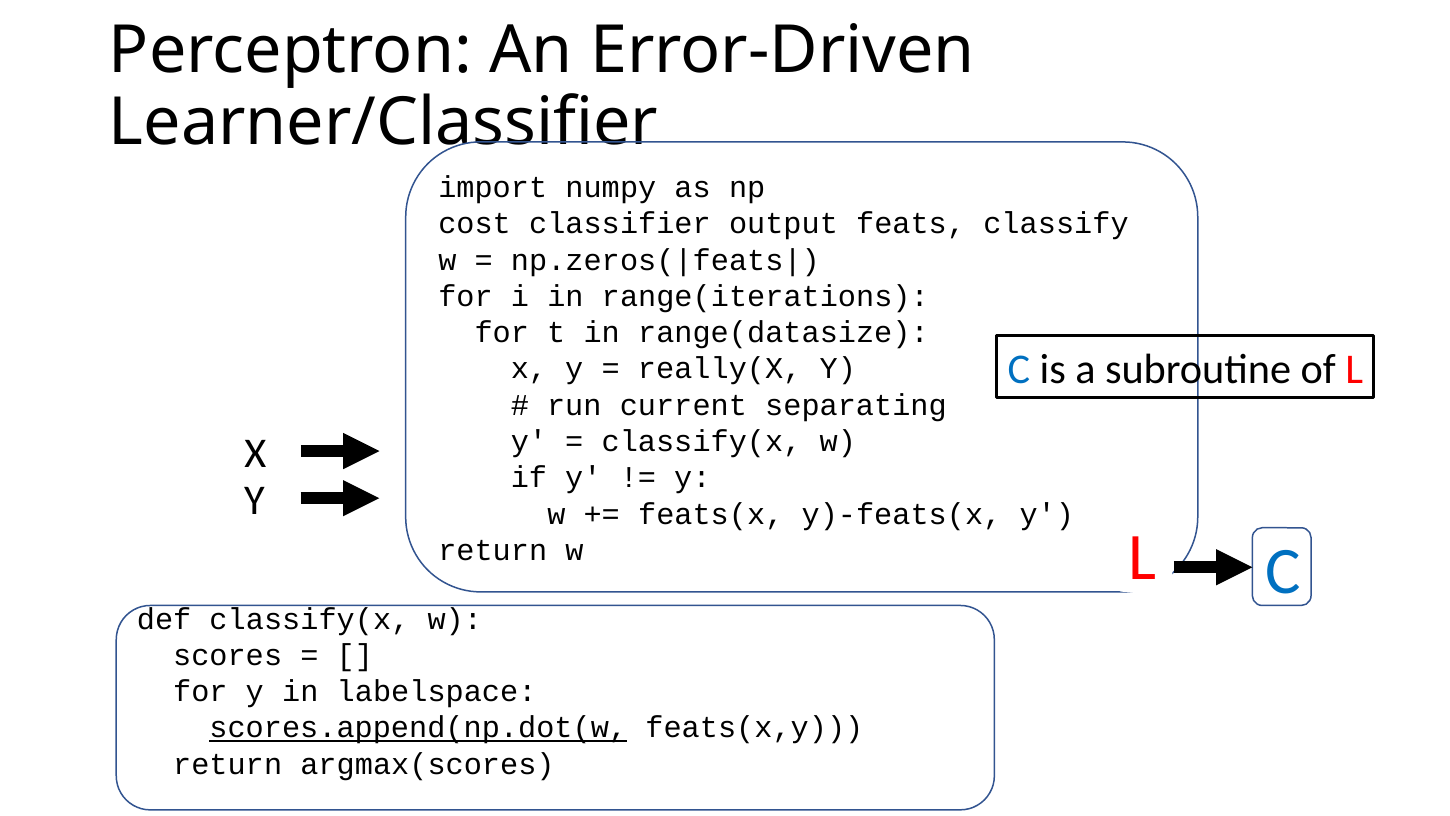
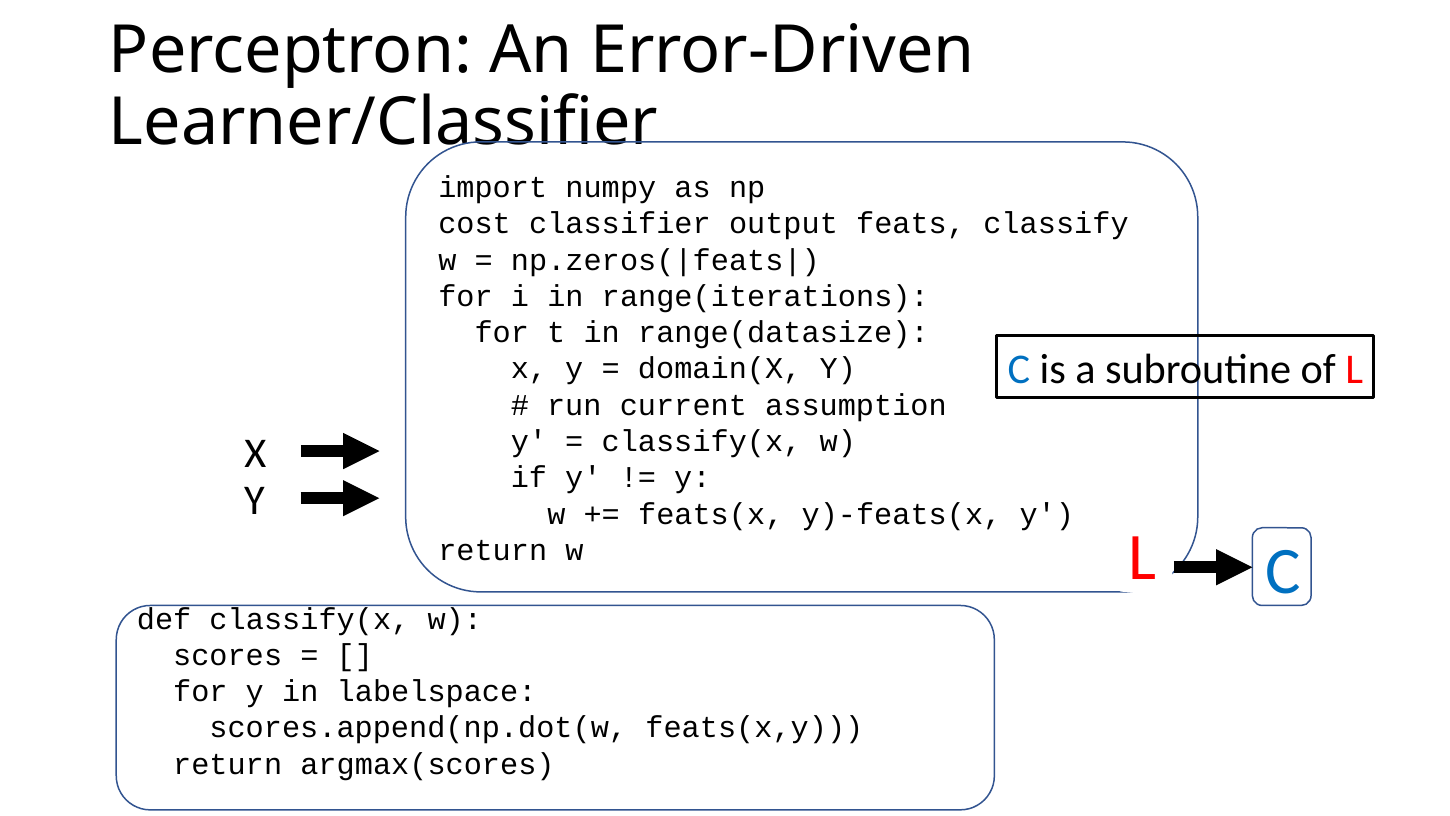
really(X: really(X -> domain(X
separating: separating -> assumption
scores.append(np.dot(w underline: present -> none
